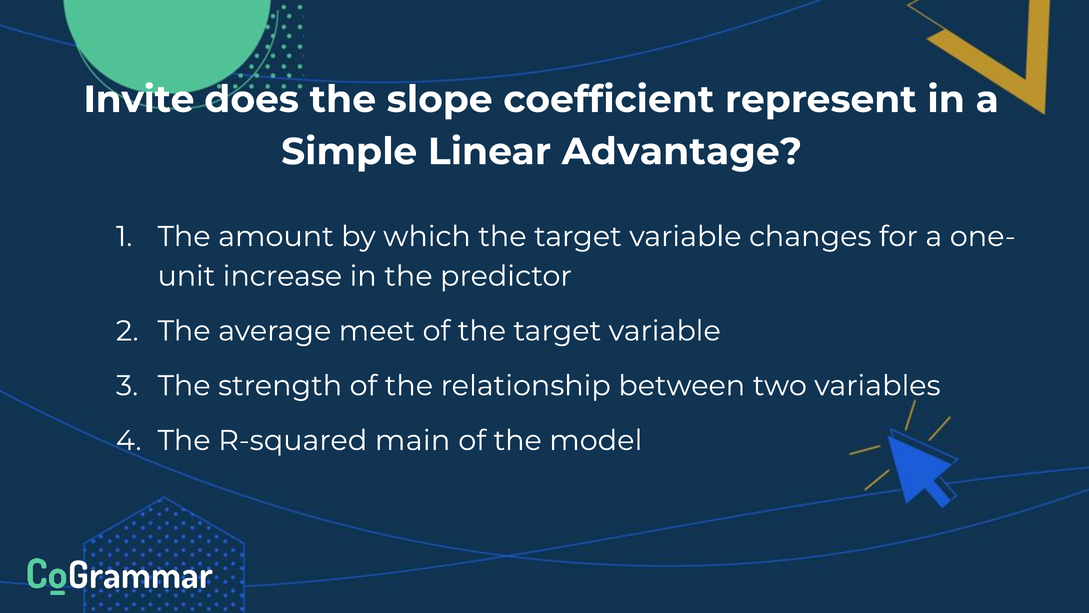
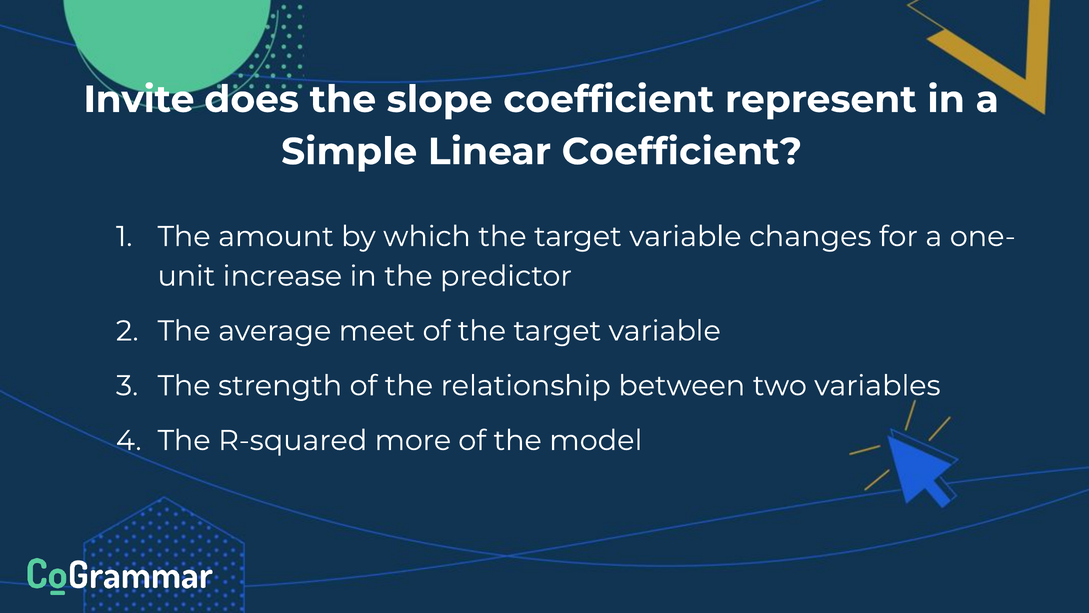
Linear Advantage: Advantage -> Coefficient
main: main -> more
